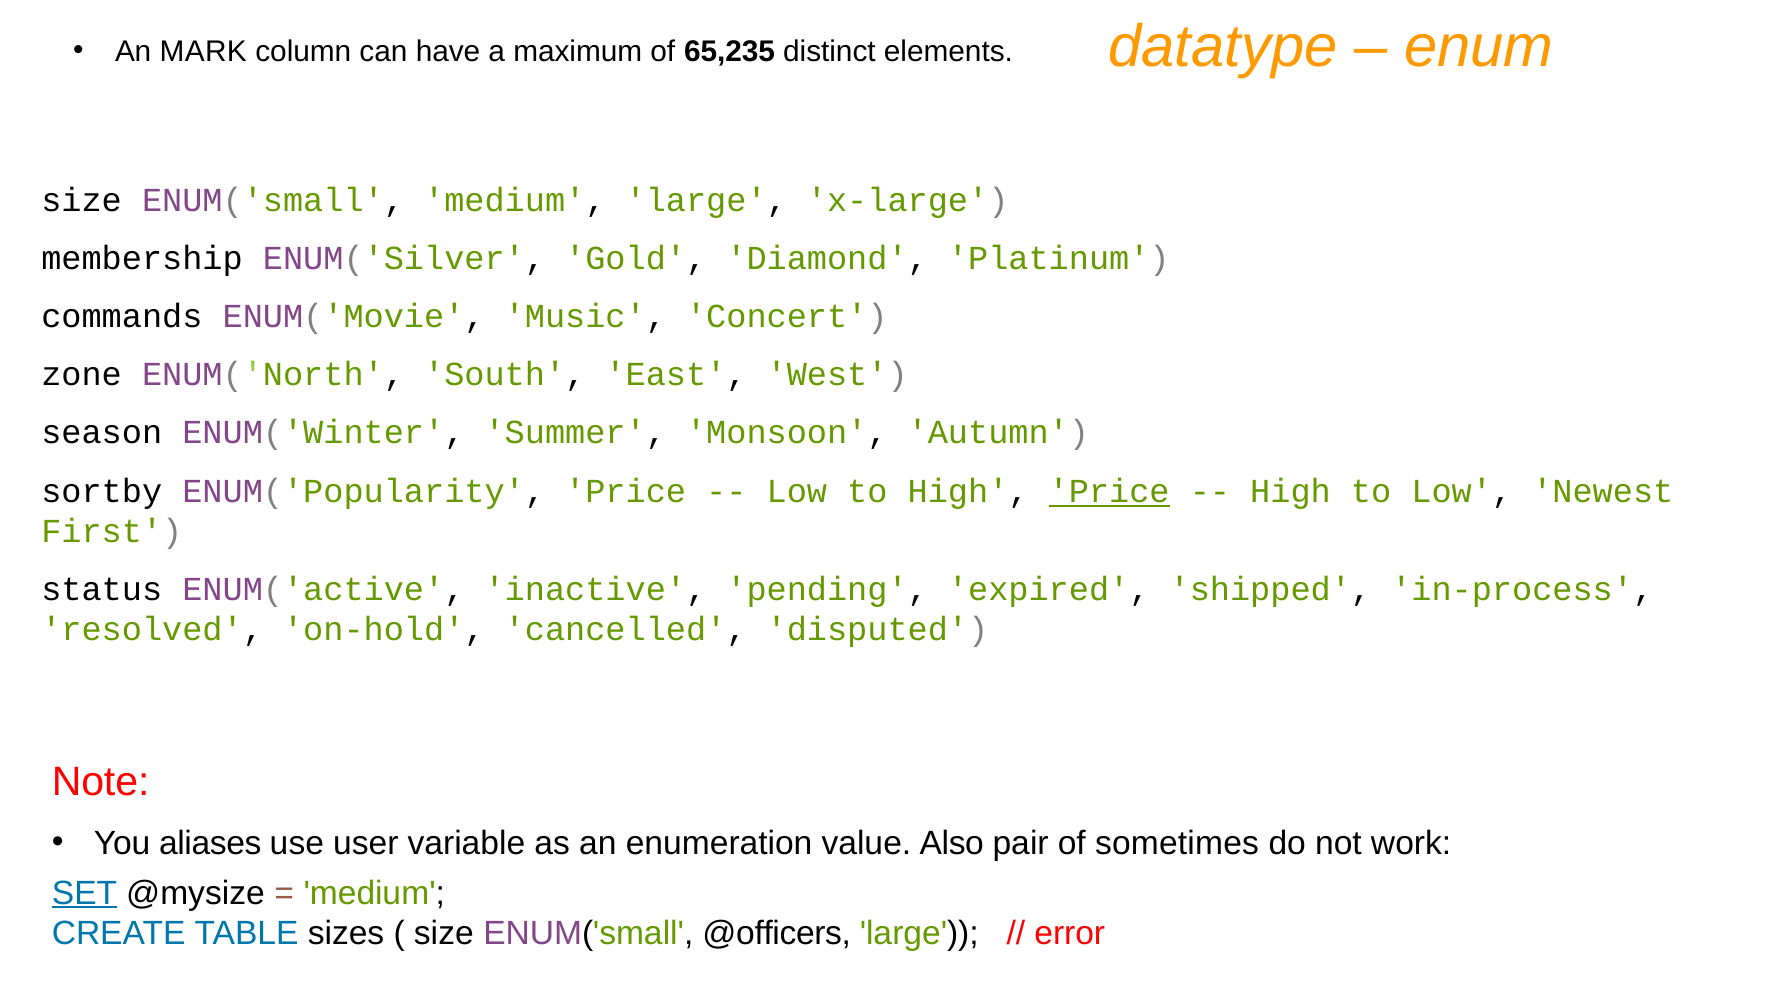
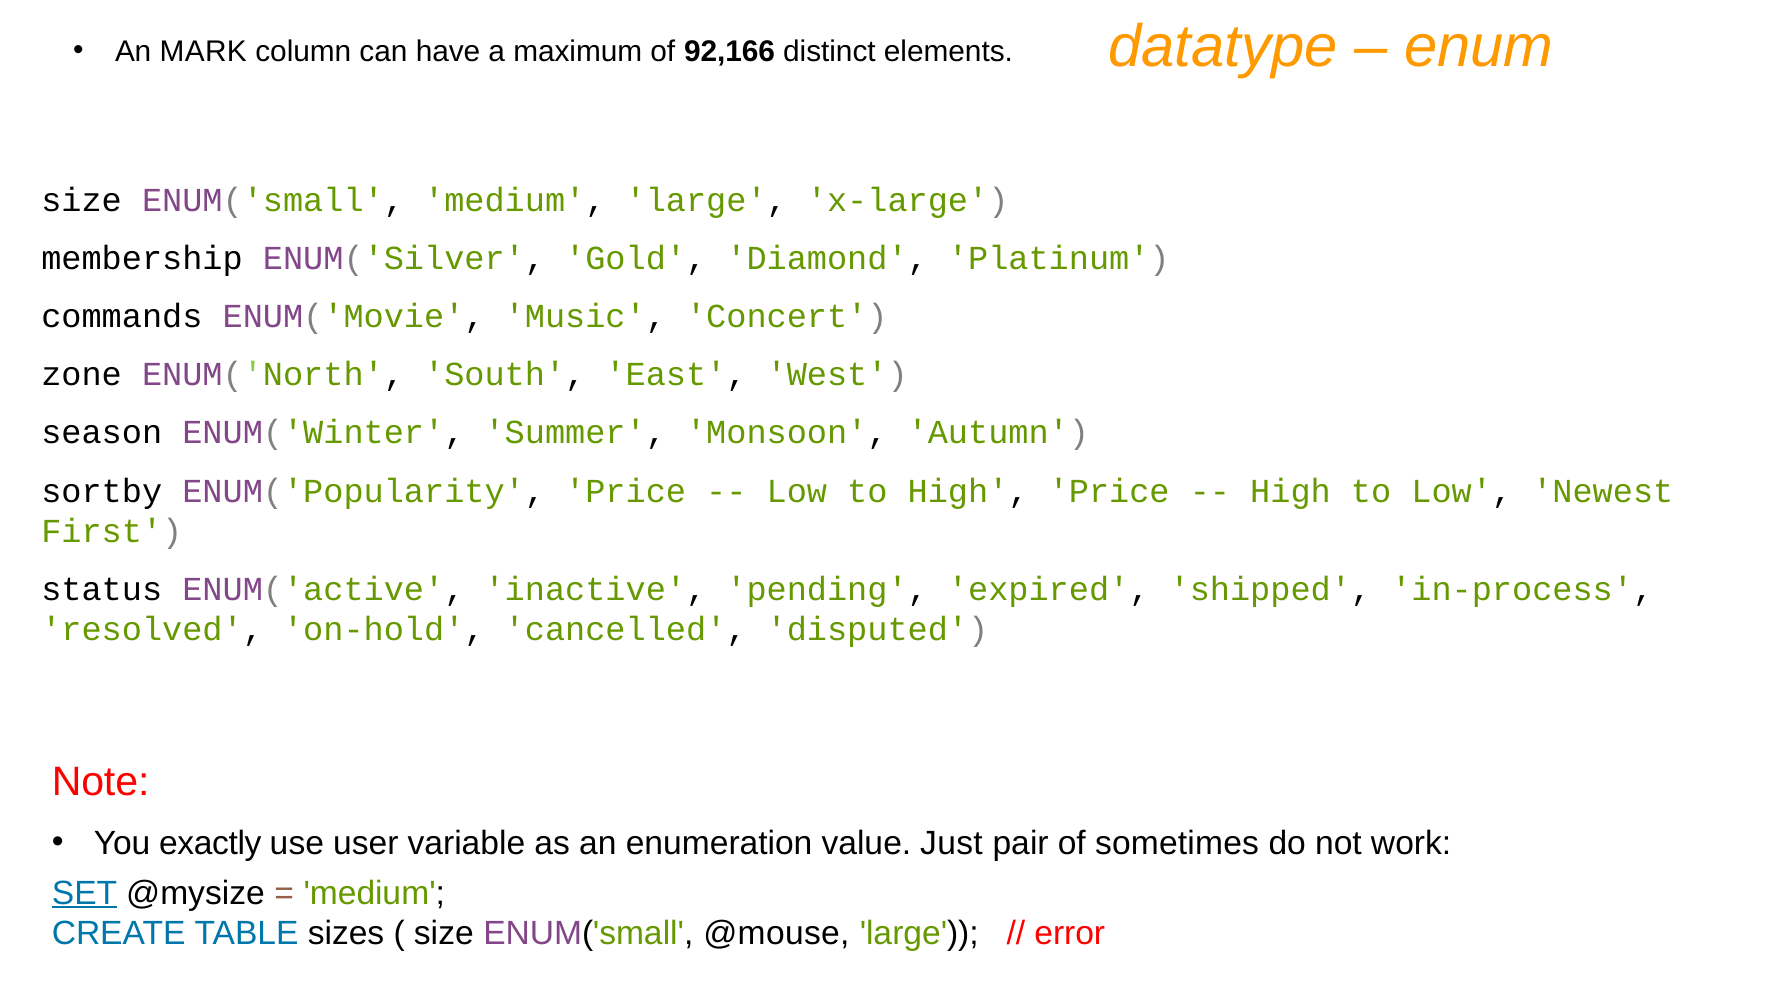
65,235: 65,235 -> 92,166
Price at (1109, 491) underline: present -> none
aliases: aliases -> exactly
Also: Also -> Just
@officers: @officers -> @mouse
